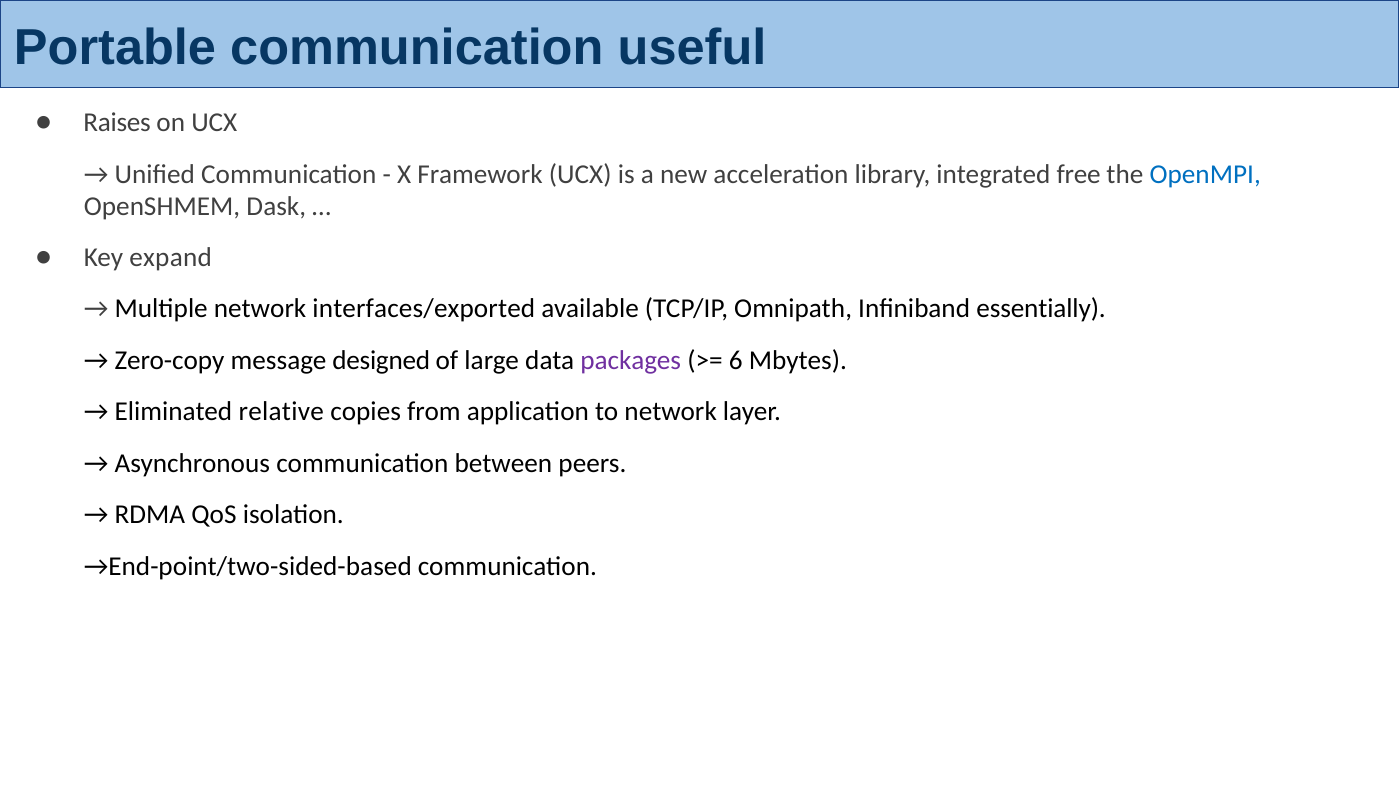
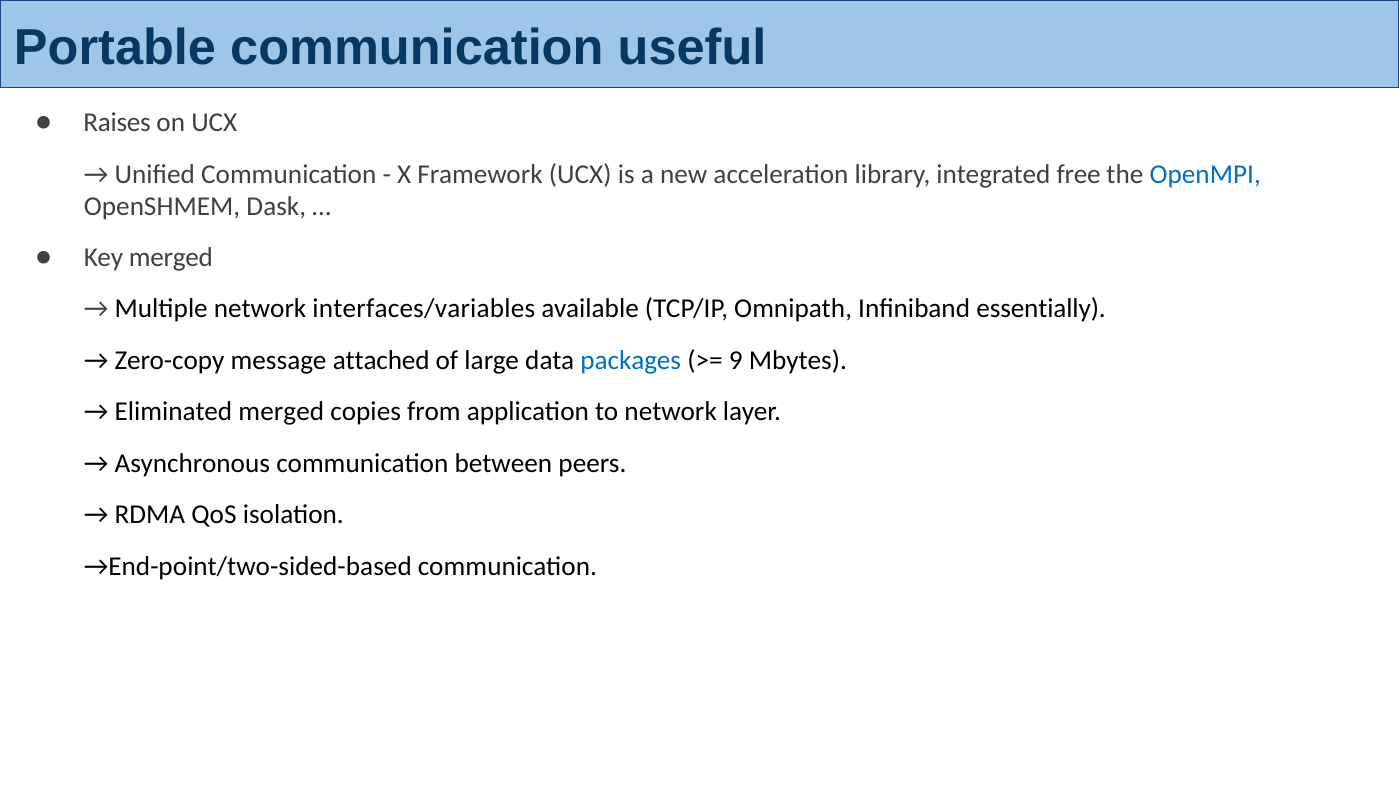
Key expand: expand -> merged
interfaces/exported: interfaces/exported -> interfaces/variables
designed: designed -> attached
packages colour: purple -> blue
6: 6 -> 9
Eliminated relative: relative -> merged
